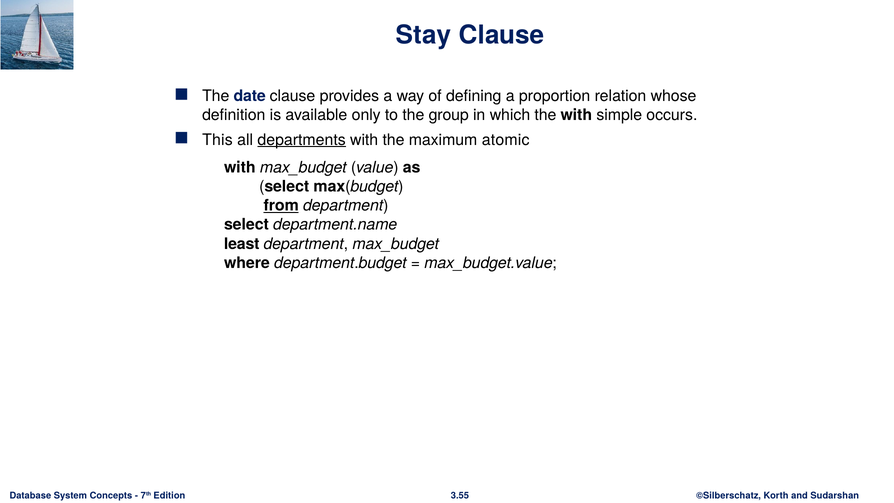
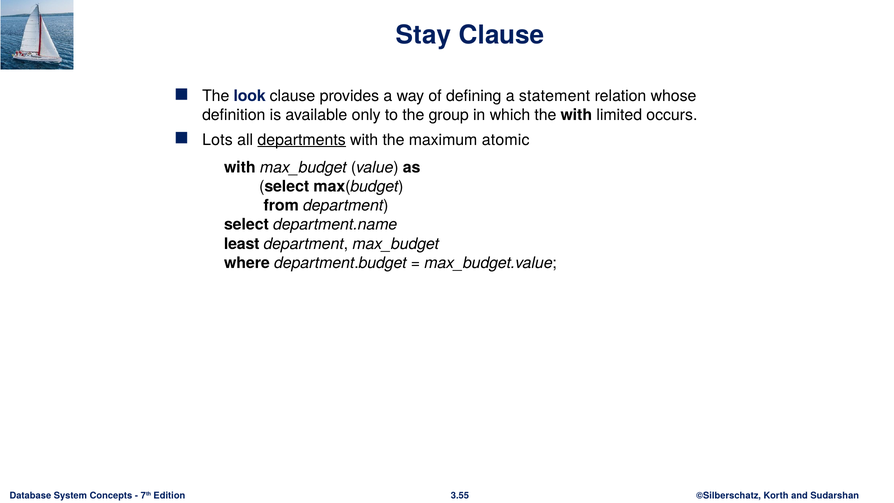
date: date -> look
proportion: proportion -> statement
simple: simple -> limited
This: This -> Lots
from underline: present -> none
